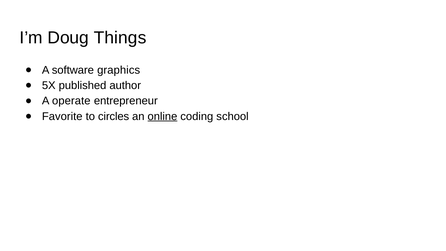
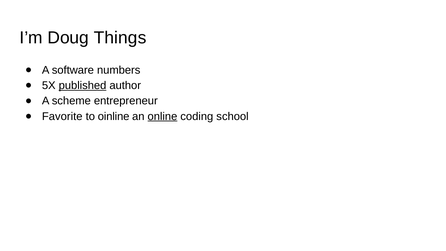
graphics: graphics -> numbers
published underline: none -> present
operate: operate -> scheme
circles: circles -> oinline
